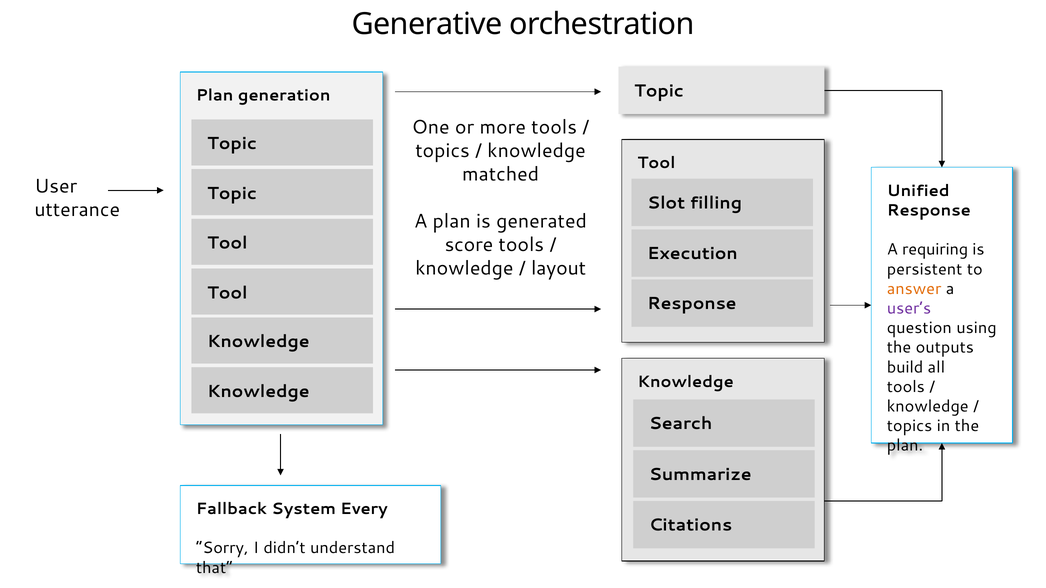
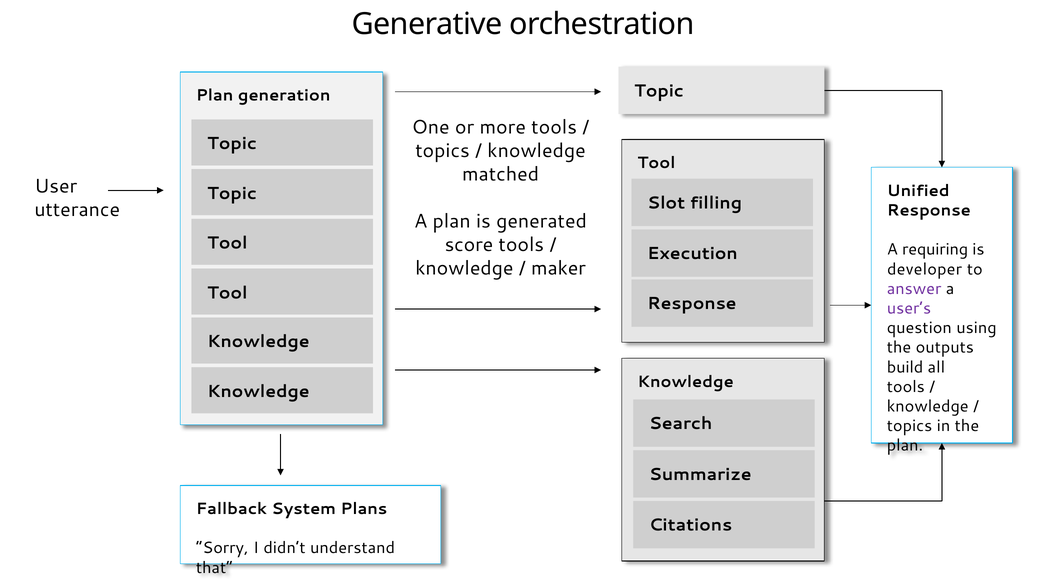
layout: layout -> maker
persistent: persistent -> developer
answer colour: orange -> purple
Every: Every -> Plans
